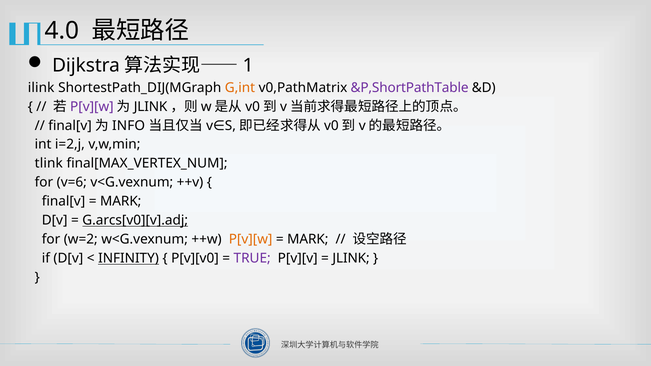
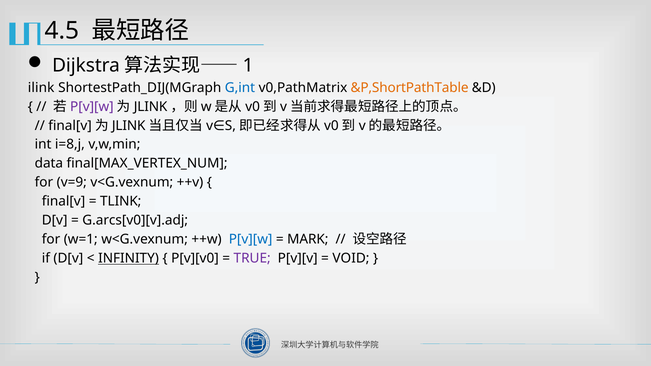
4.0: 4.0 -> 4.5
G,int colour: orange -> blue
&P,ShortPathTable colour: purple -> orange
INFO at (129, 126): INFO -> JLINK
i=2,j: i=2,j -> i=8,j
tlink: tlink -> data
v=6: v=6 -> v=9
MARK at (121, 202): MARK -> TLINK
G.arcs[v0][v].adj underline: present -> none
w=2: w=2 -> w=1
P[v][w at (251, 240) colour: orange -> blue
JLINK at (351, 259): JLINK -> VOID
